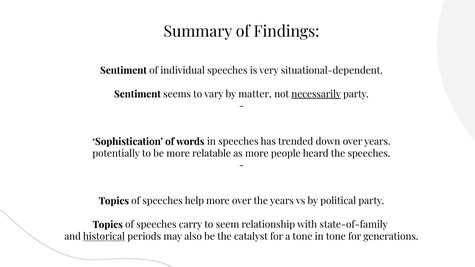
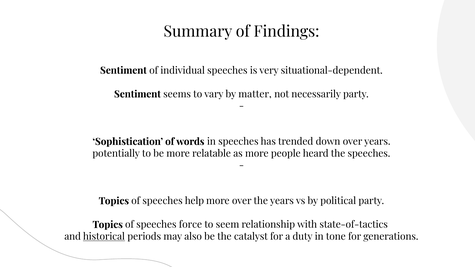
necessarily underline: present -> none
carry: carry -> force
state-of-family: state-of-family -> state-of-tactics
a tone: tone -> duty
